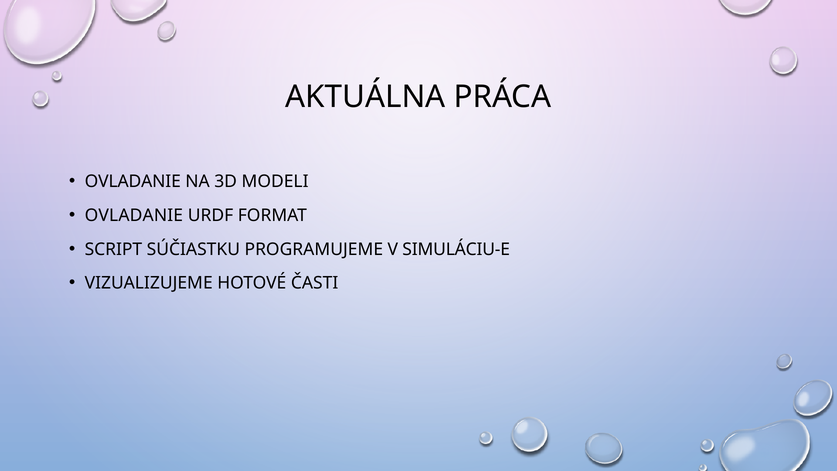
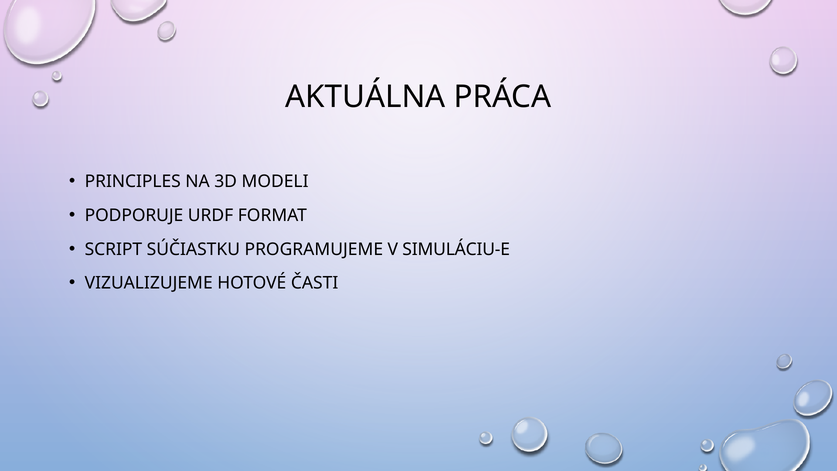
OVLADANIE at (133, 182): OVLADANIE -> PRINCIPLES
OVLADANIE at (134, 215): OVLADANIE -> PODPORUJE
